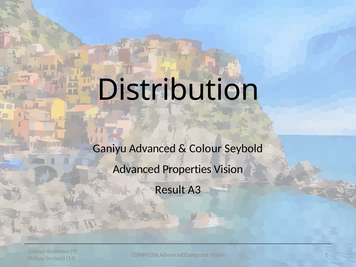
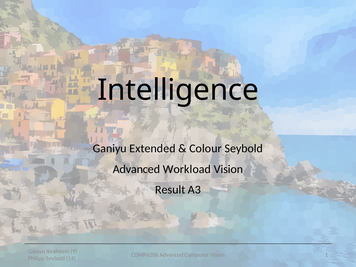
Distribution: Distribution -> Intelligence
Ganiyu Advanced: Advanced -> Extended
Properties: Properties -> Workload
